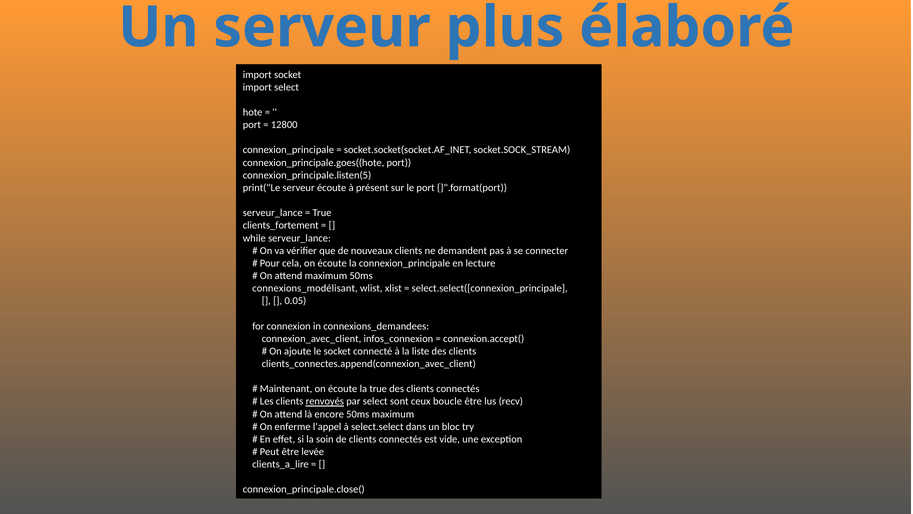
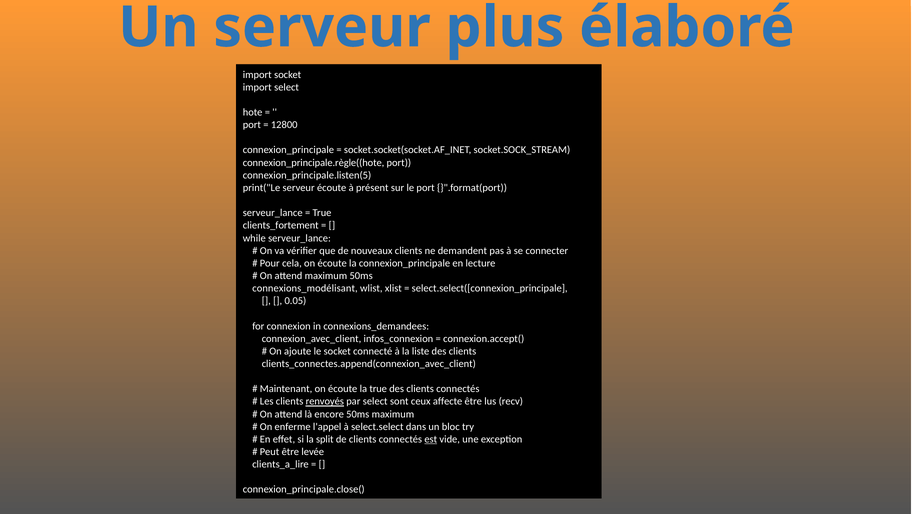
connexion_principale.goes((hote: connexion_principale.goes((hote -> connexion_principale.règle((hote
boucle: boucle -> affecte
soin: soin -> split
est underline: none -> present
